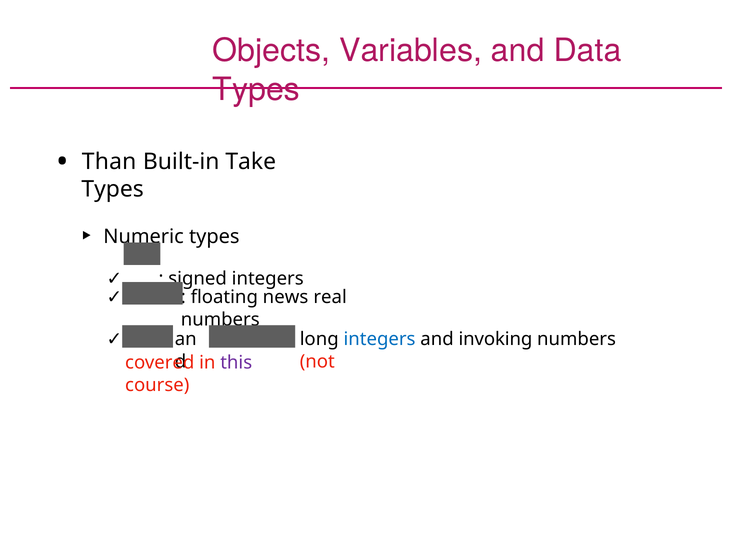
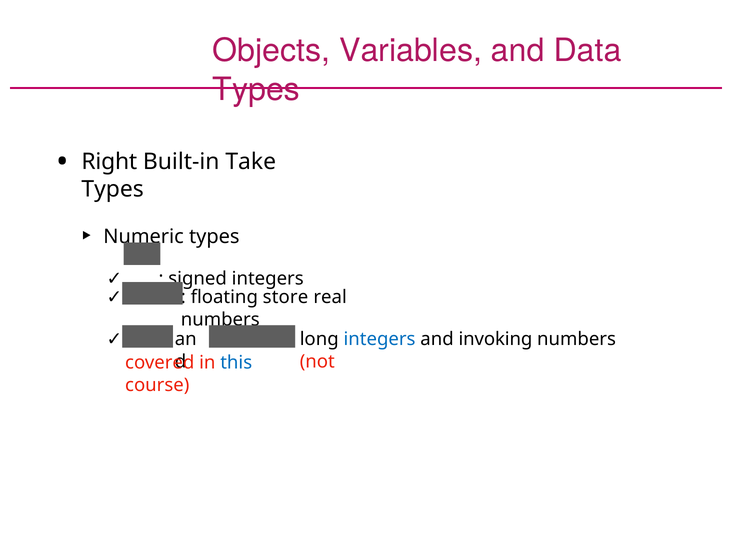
Than: Than -> Right
news: news -> store
this colour: purple -> blue
